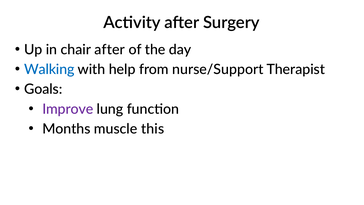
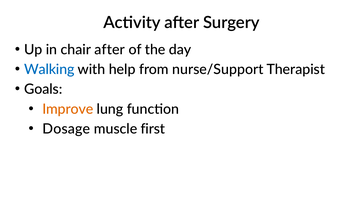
Improve colour: purple -> orange
Months: Months -> Dosage
this: this -> first
